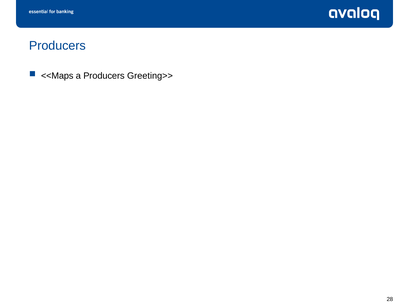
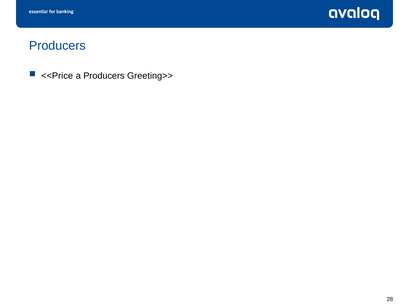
<<Maps: <<Maps -> <<Price
